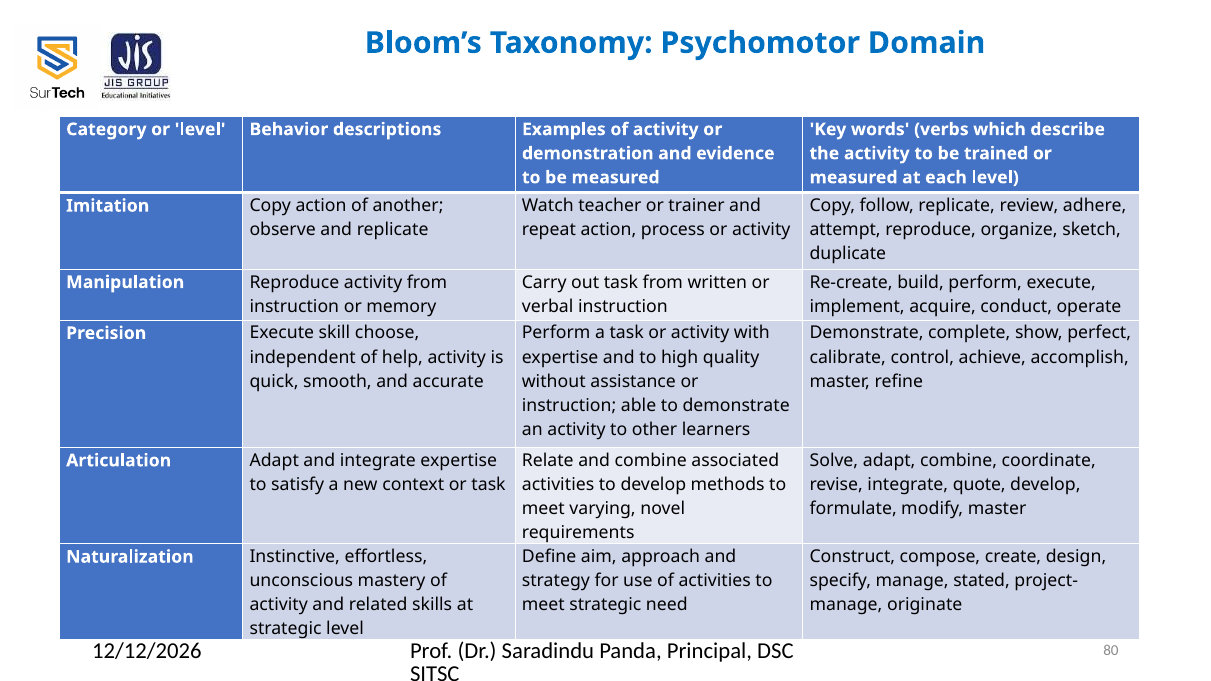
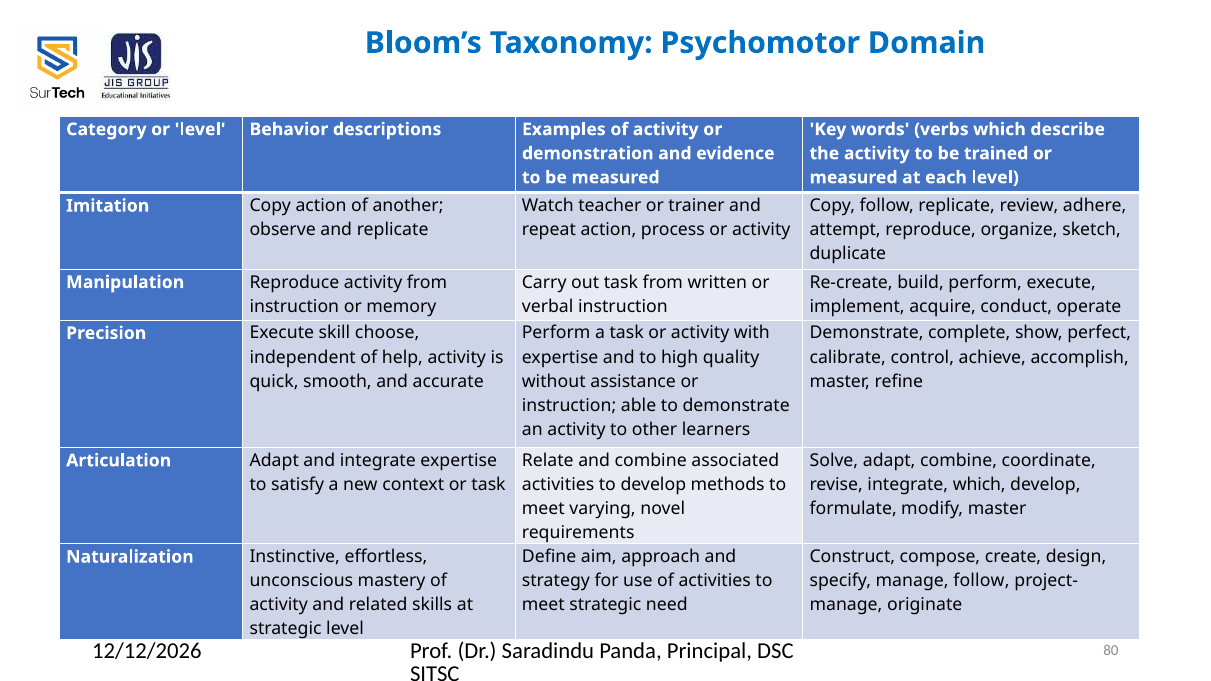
integrate quote: quote -> which
manage stated: stated -> follow
